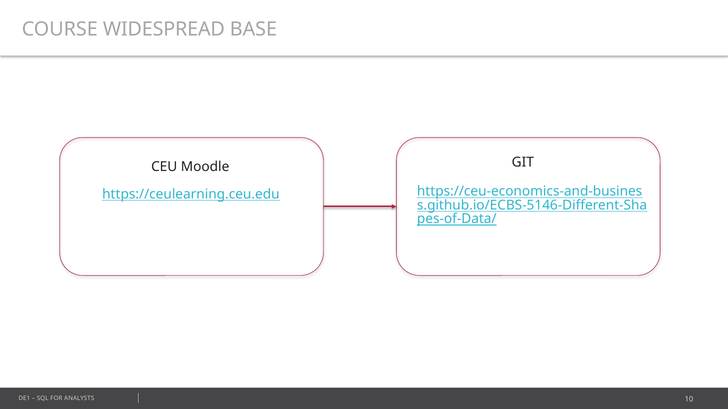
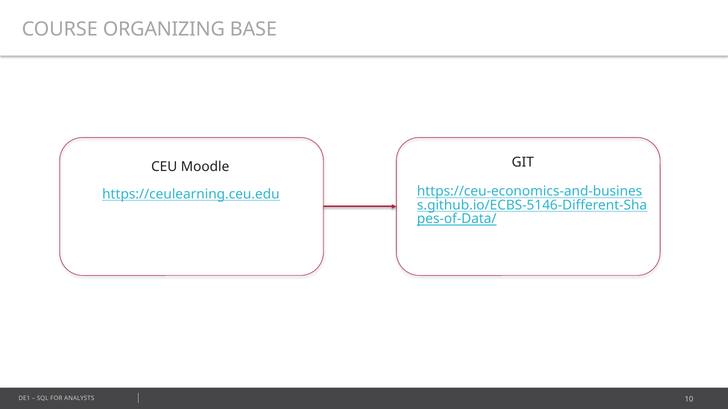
WIDESPREAD: WIDESPREAD -> ORGANIZING
